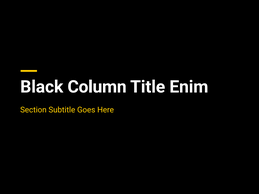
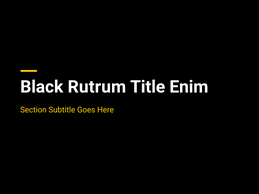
Column: Column -> Rutrum
